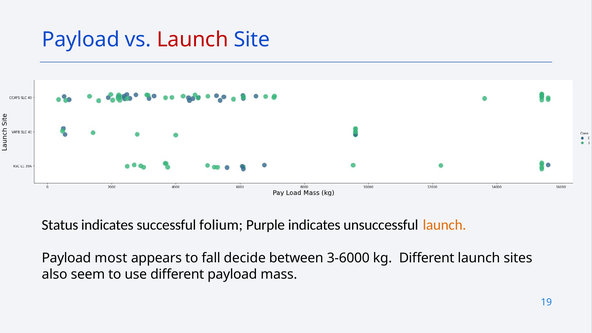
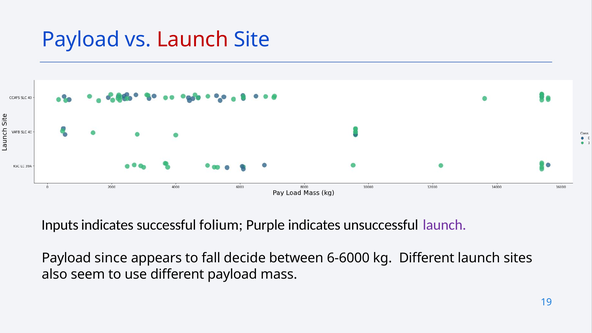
Status: Status -> Inputs
launch at (444, 225) colour: orange -> purple
most: most -> since
3-6000: 3-6000 -> 6-6000
